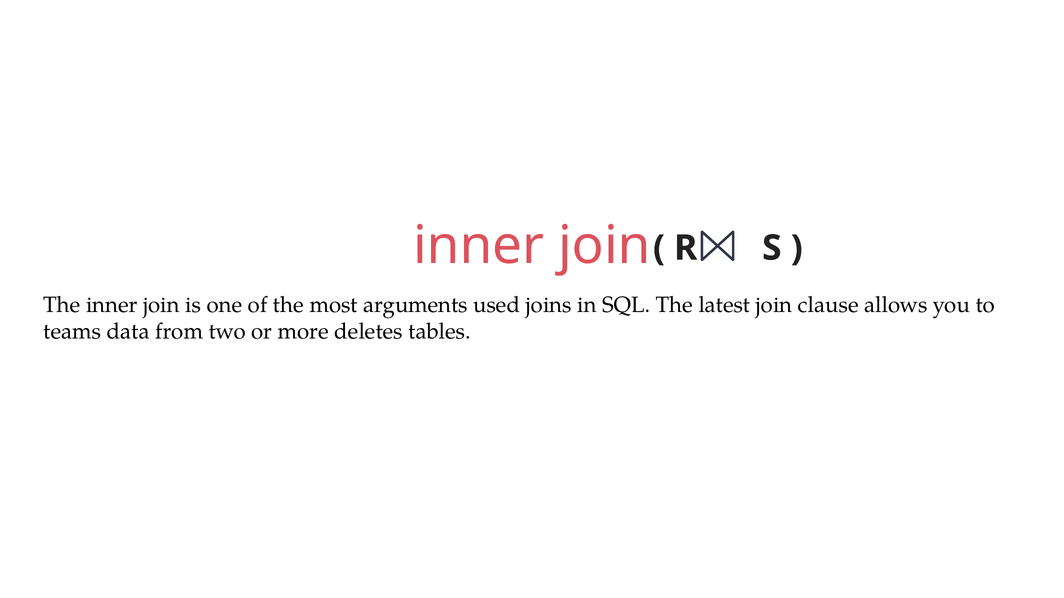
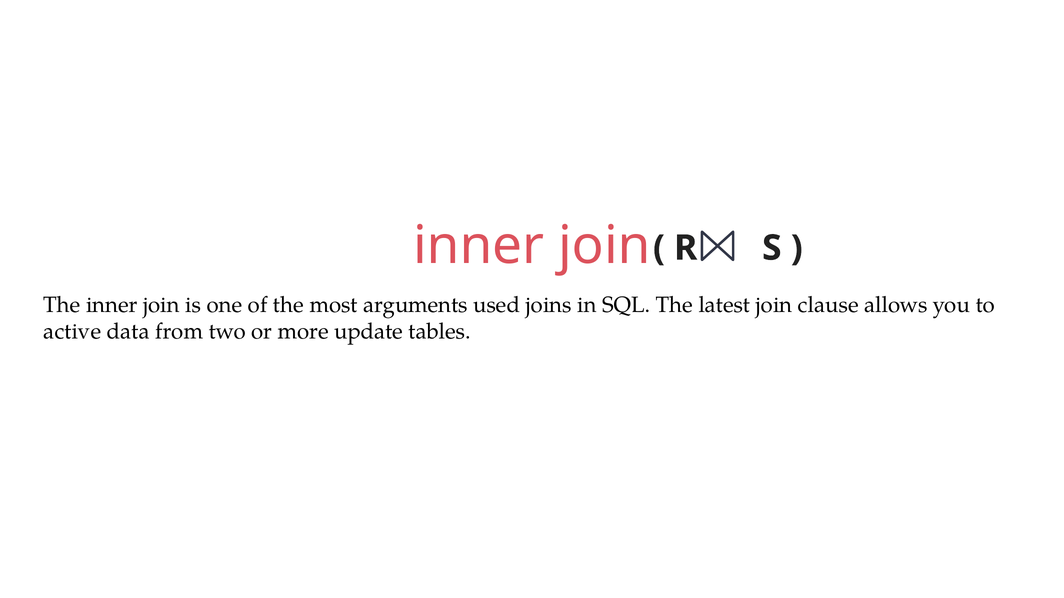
teams: teams -> active
deletes: deletes -> update
